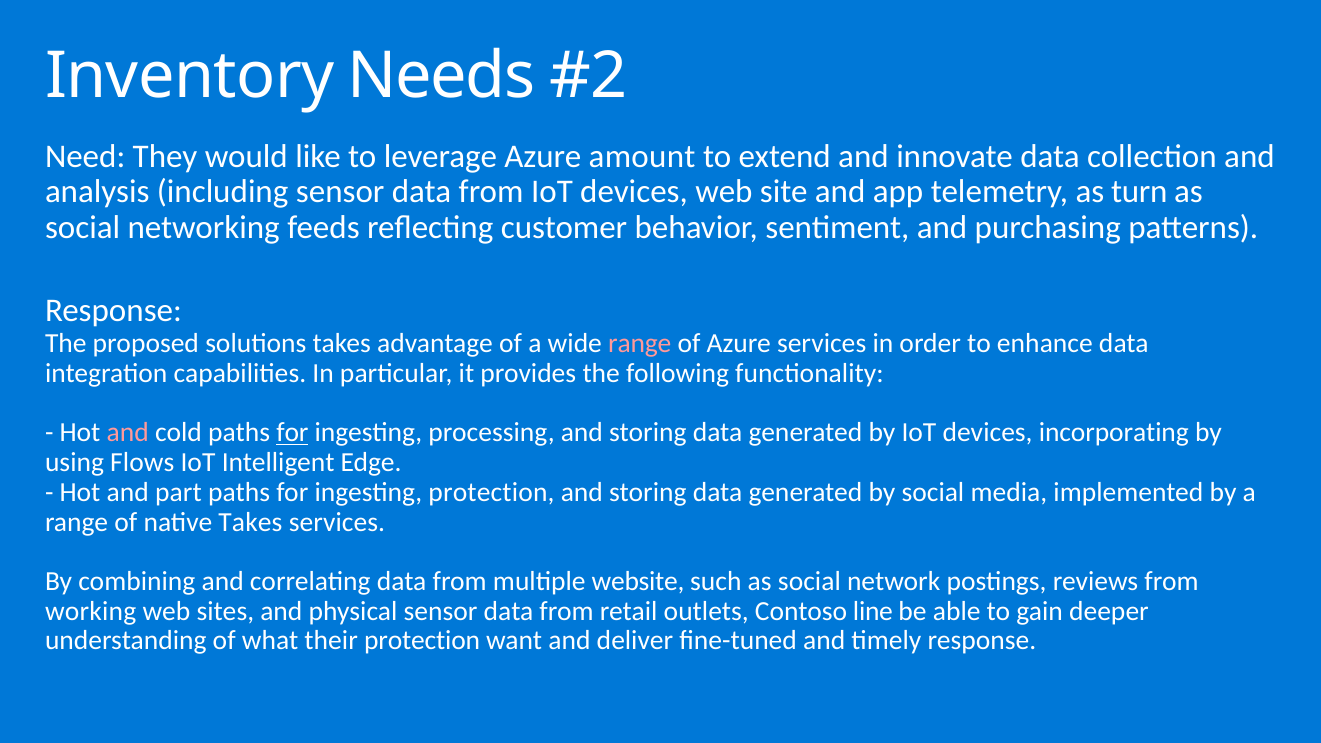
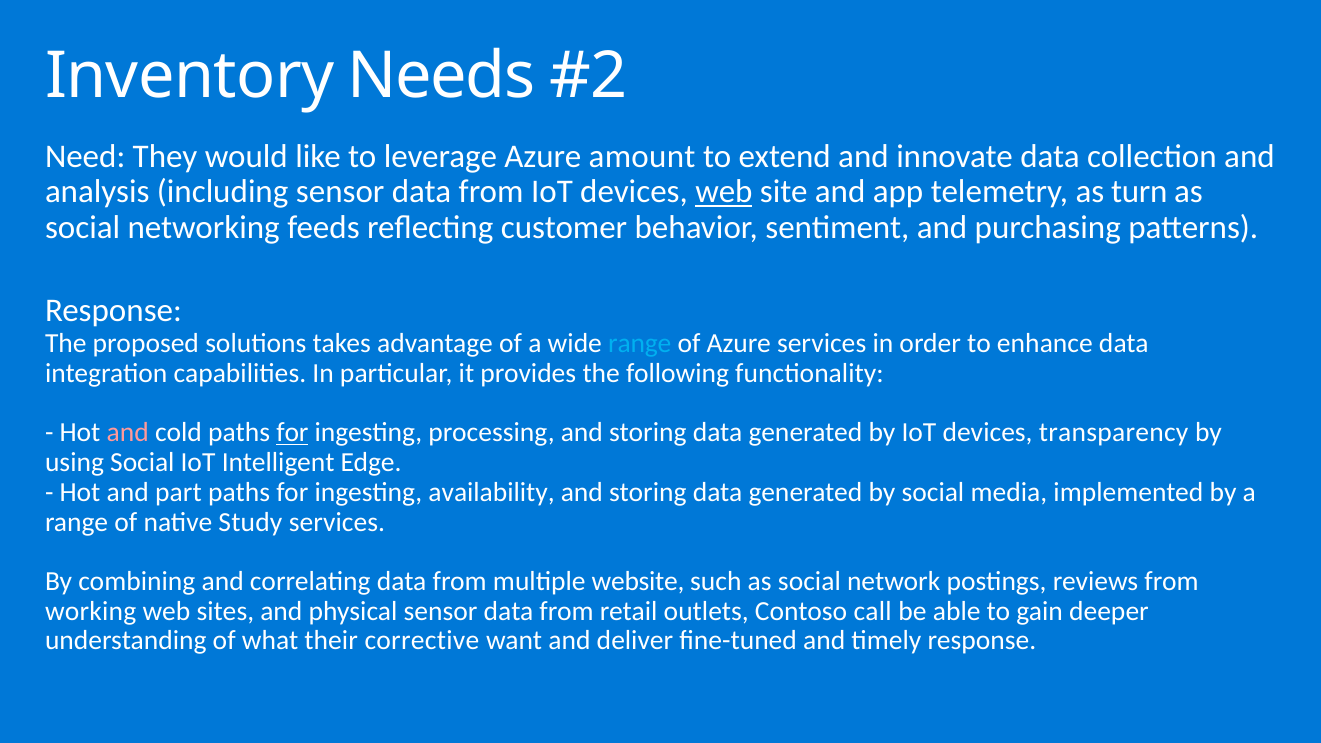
web at (724, 192) underline: none -> present
range at (640, 344) colour: pink -> light blue
incorporating: incorporating -> transparency
using Flows: Flows -> Social
ingesting protection: protection -> availability
native Takes: Takes -> Study
line: line -> call
their protection: protection -> corrective
